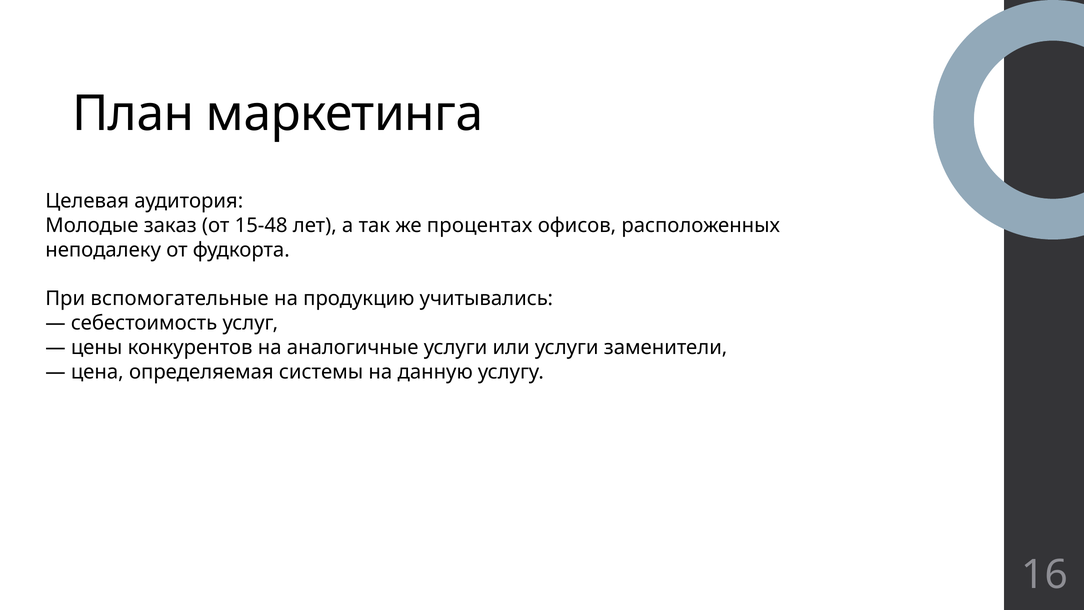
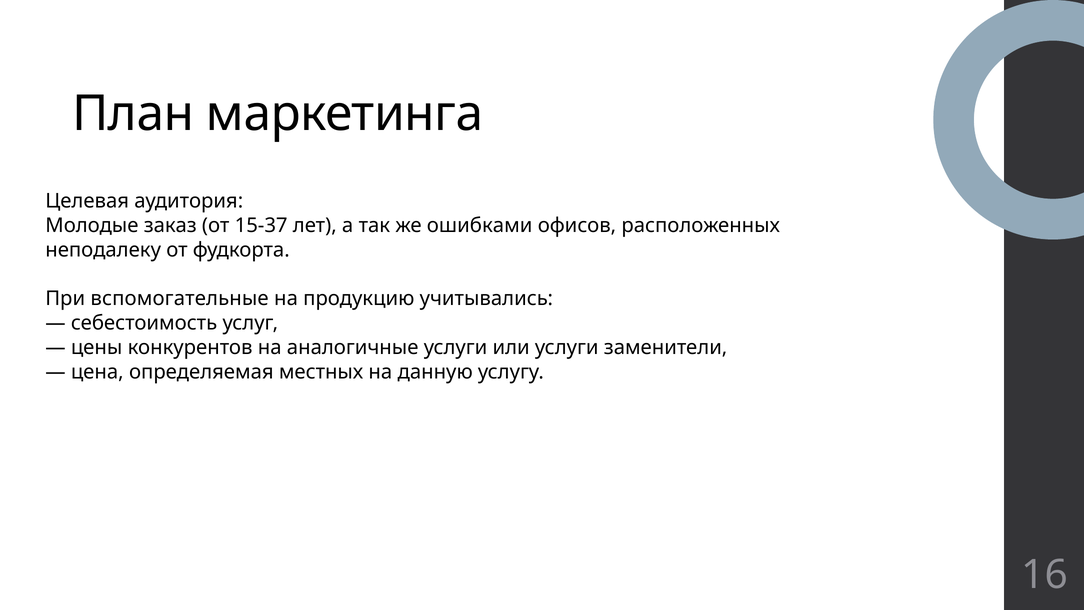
15-48: 15-48 -> 15-37
процентах: процентах -> ошибками
системы: системы -> местных
